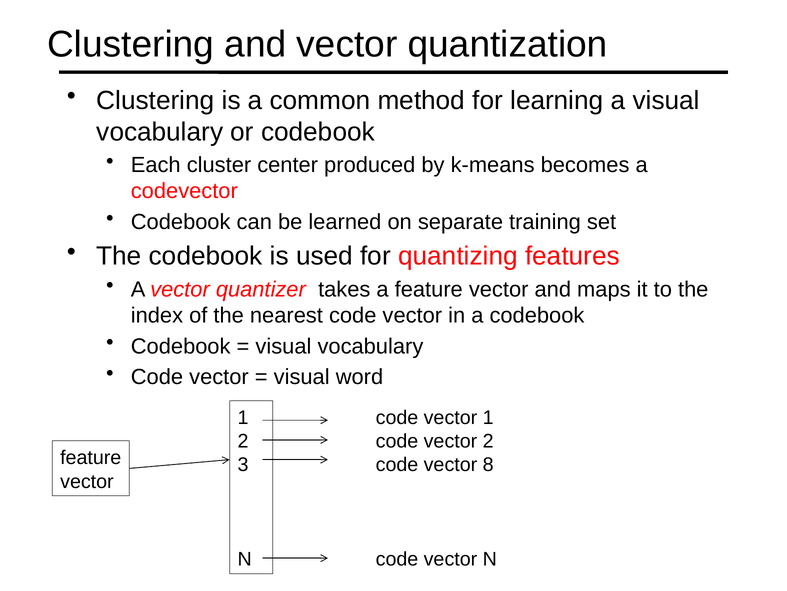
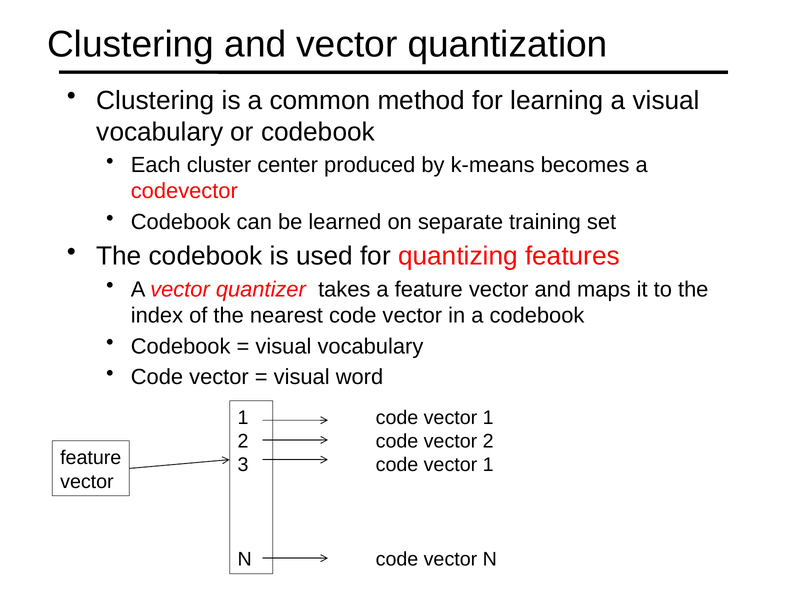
8 at (488, 464): 8 -> 1
